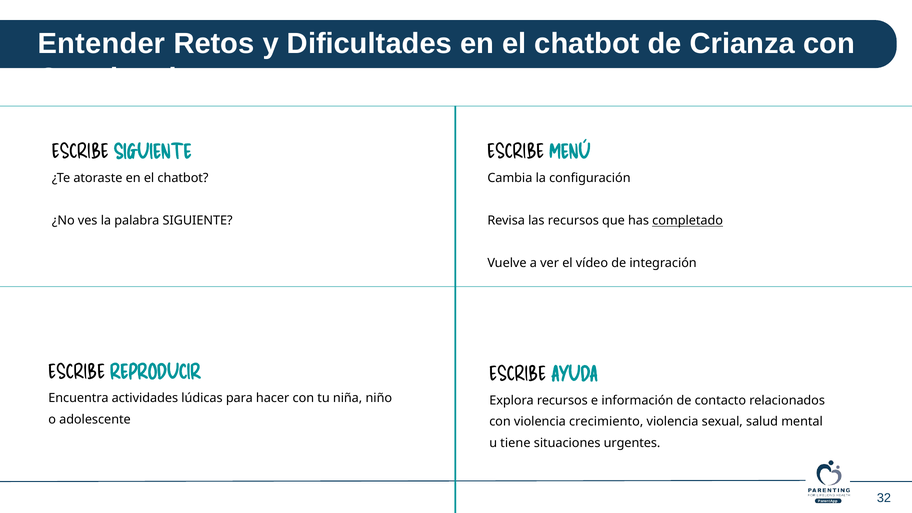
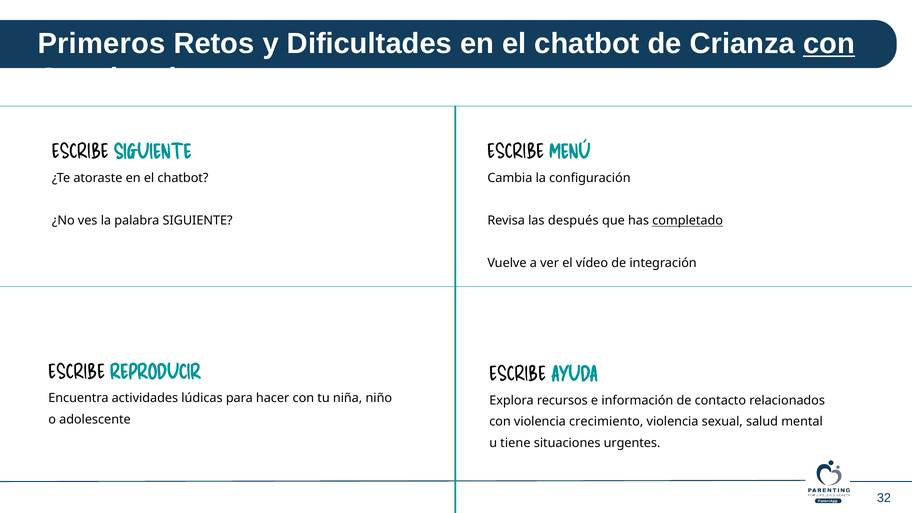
Entender: Entender -> Primeros
con at (829, 44) underline: none -> present
las recursos: recursos -> después
